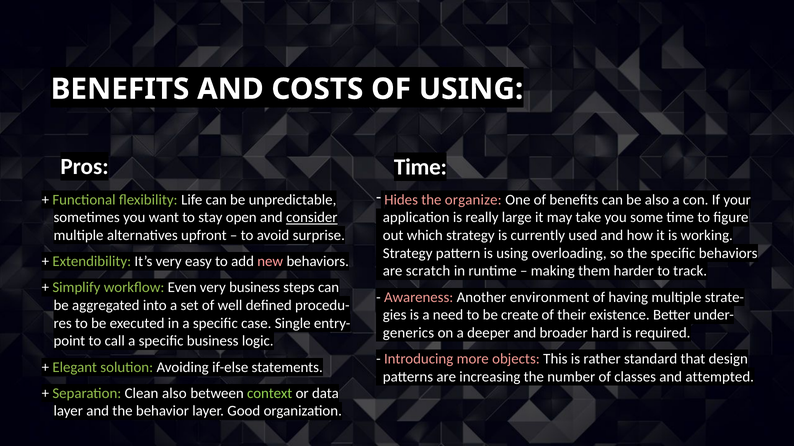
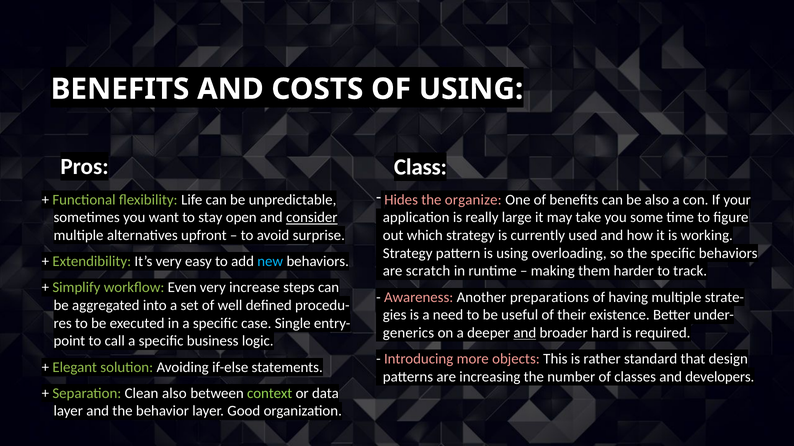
Time at (420, 167): Time -> Class
new colour: pink -> light blue
very business: business -> increase
environment: environment -> preparations
create: create -> useful
and at (525, 333) underline: none -> present
attempted: attempted -> developers
